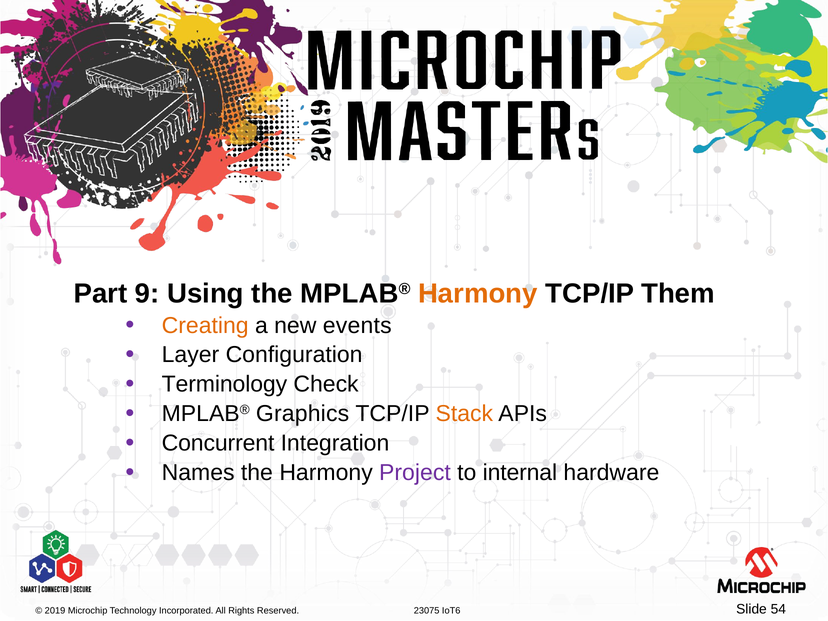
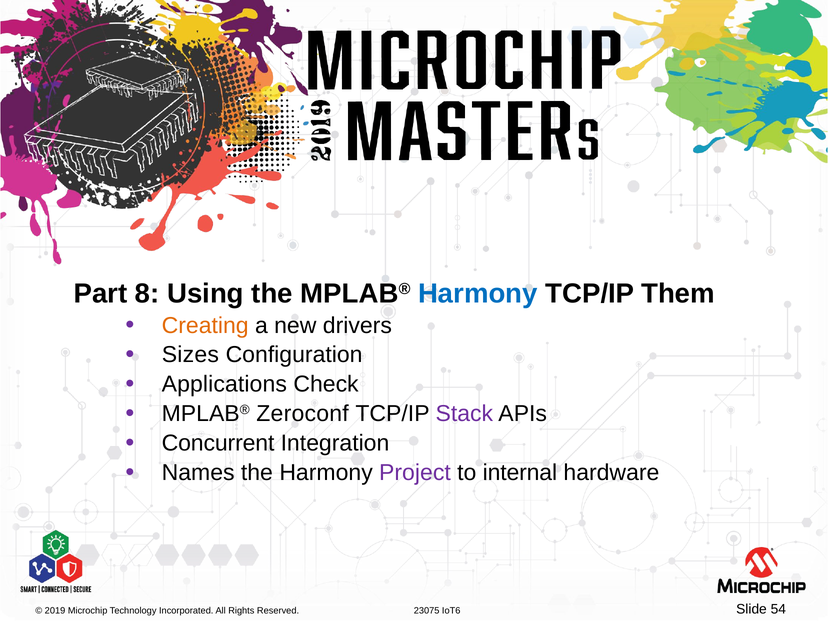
9: 9 -> 8
Harmony at (478, 294) colour: orange -> blue
events: events -> drivers
Layer: Layer -> Sizes
Terminology: Terminology -> Applications
Graphics: Graphics -> Zeroconf
Stack colour: orange -> purple
